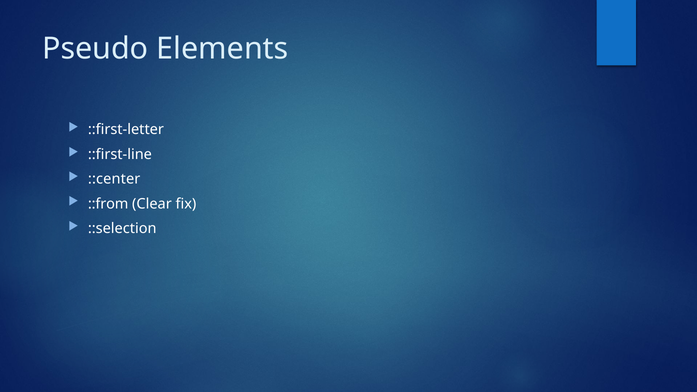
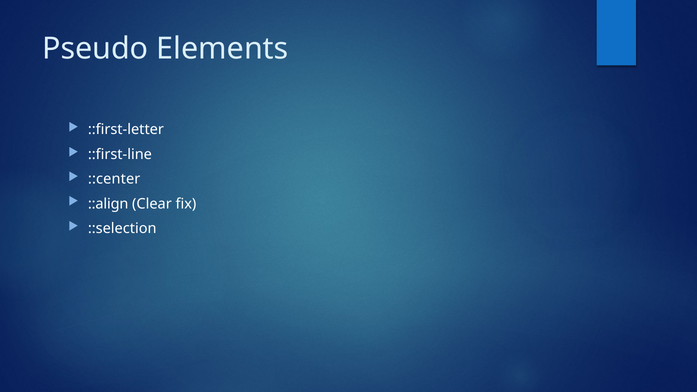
::from: ::from -> ::align
